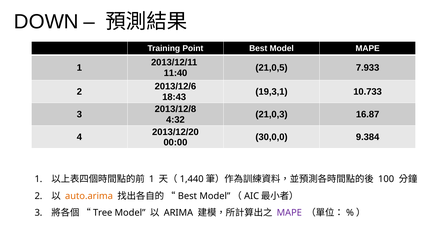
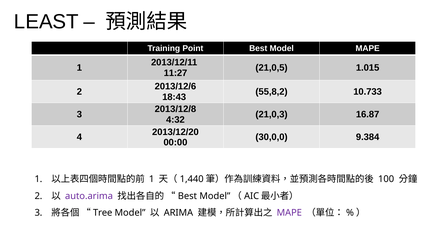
DOWN: DOWN -> LEAST
7.933: 7.933 -> 1.015
11:40: 11:40 -> 11:27
19,3,1: 19,3,1 -> 55,8,2
auto.arima colour: orange -> purple
